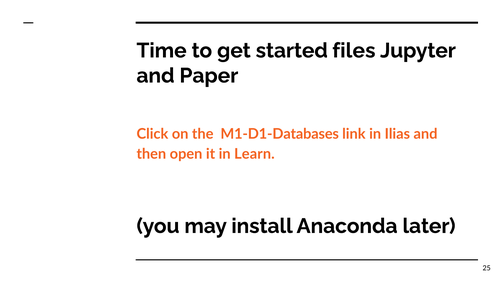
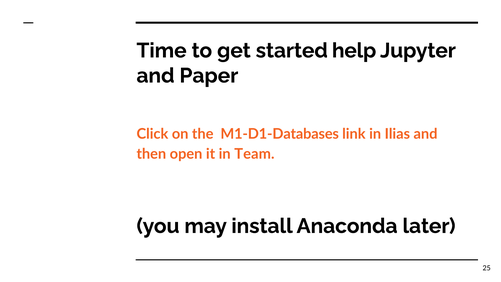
files: files -> help
Learn: Learn -> Team
